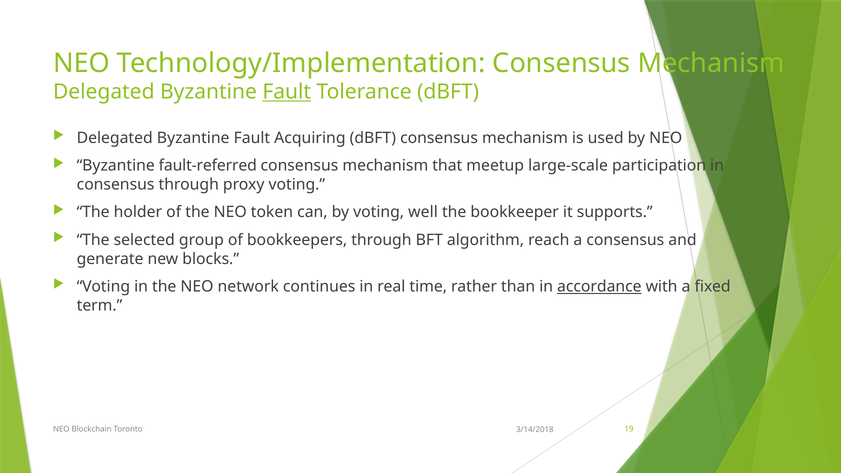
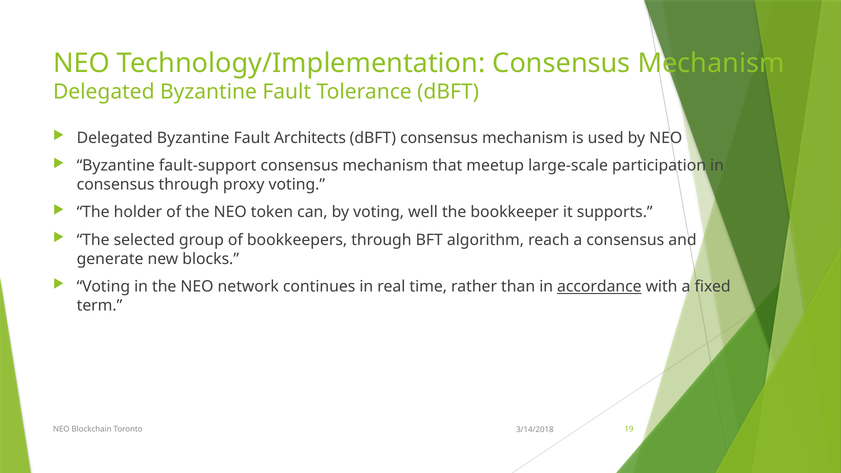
Fault at (287, 92) underline: present -> none
Acquiring: Acquiring -> Architects
fault-referred: fault-referred -> fault-support
